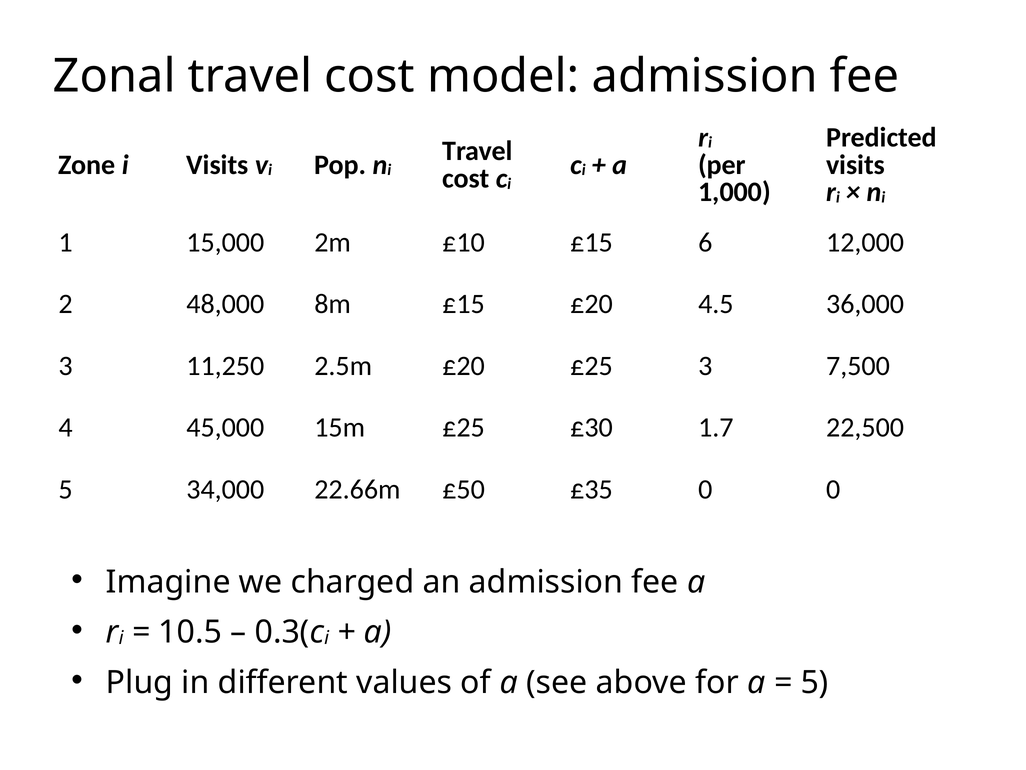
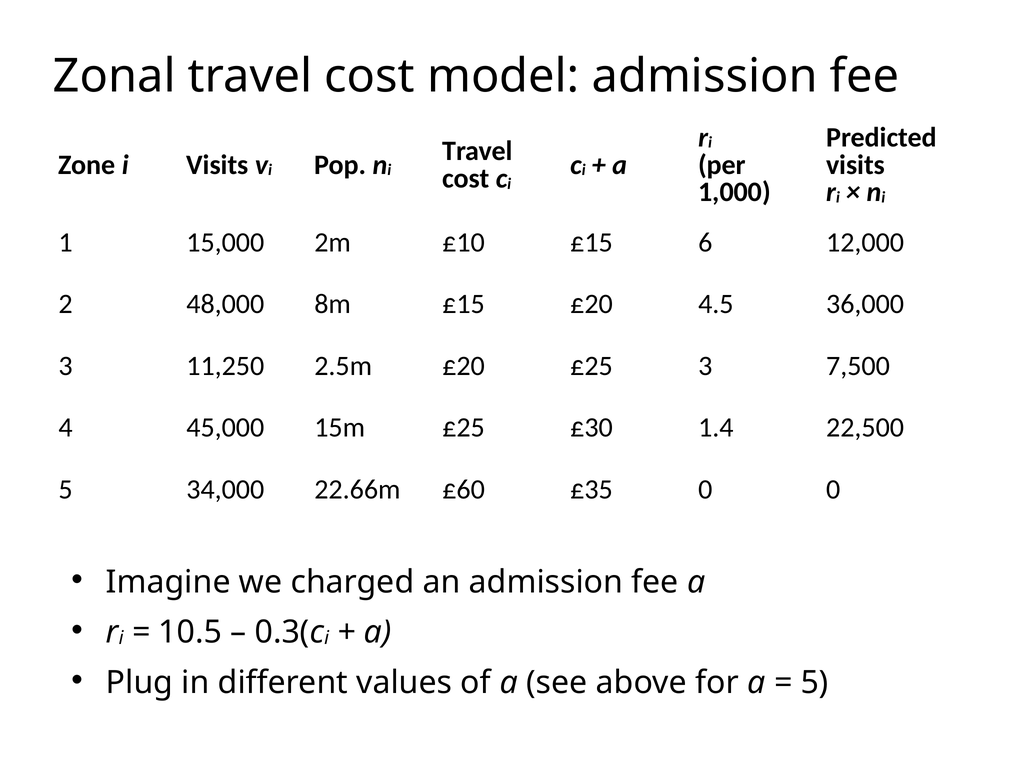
1.7: 1.7 -> 1.4
£50: £50 -> £60
